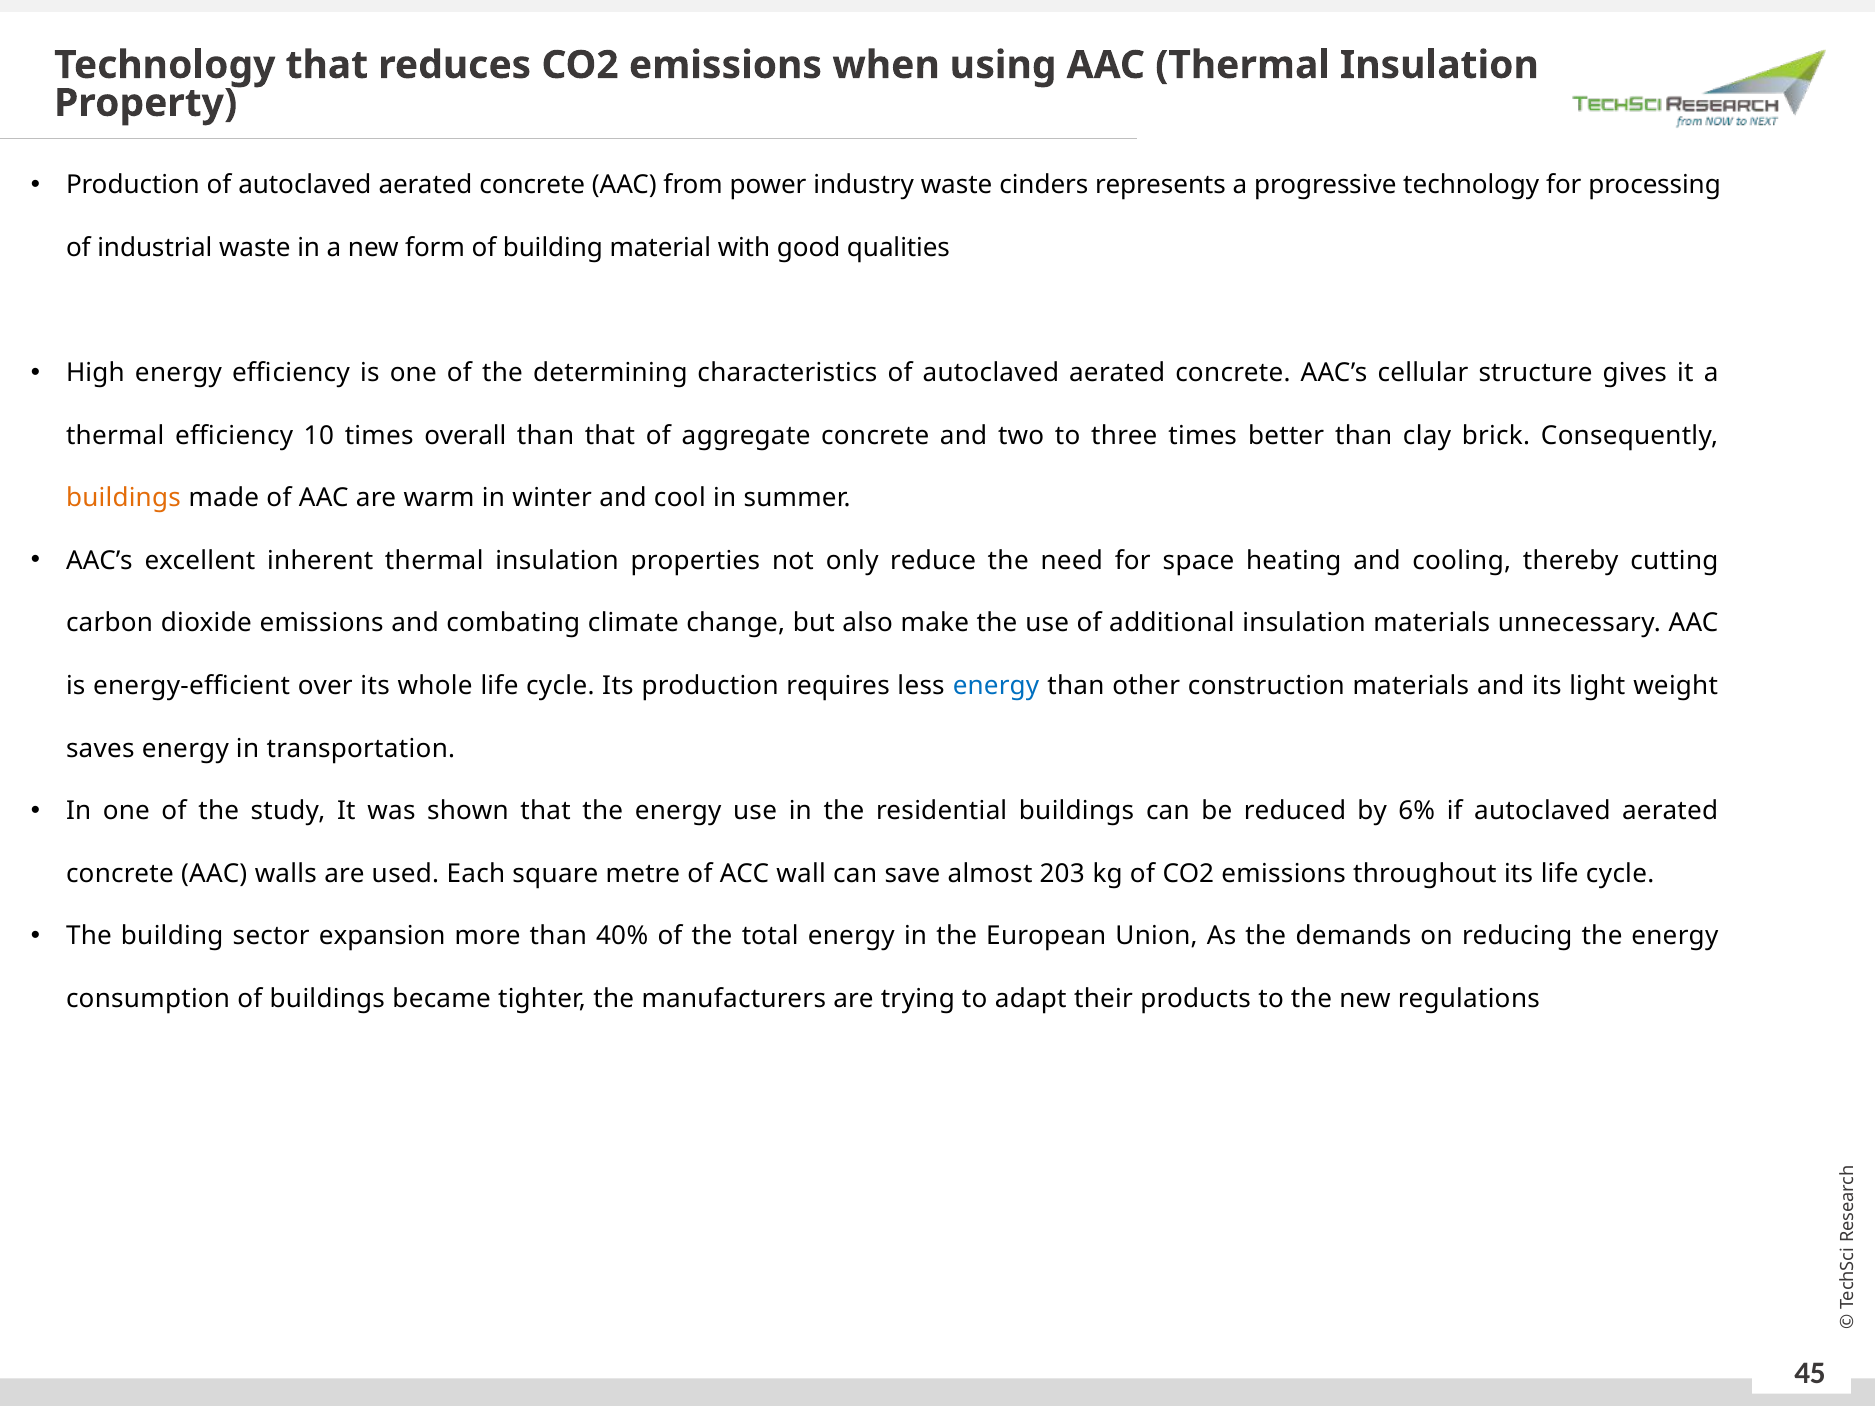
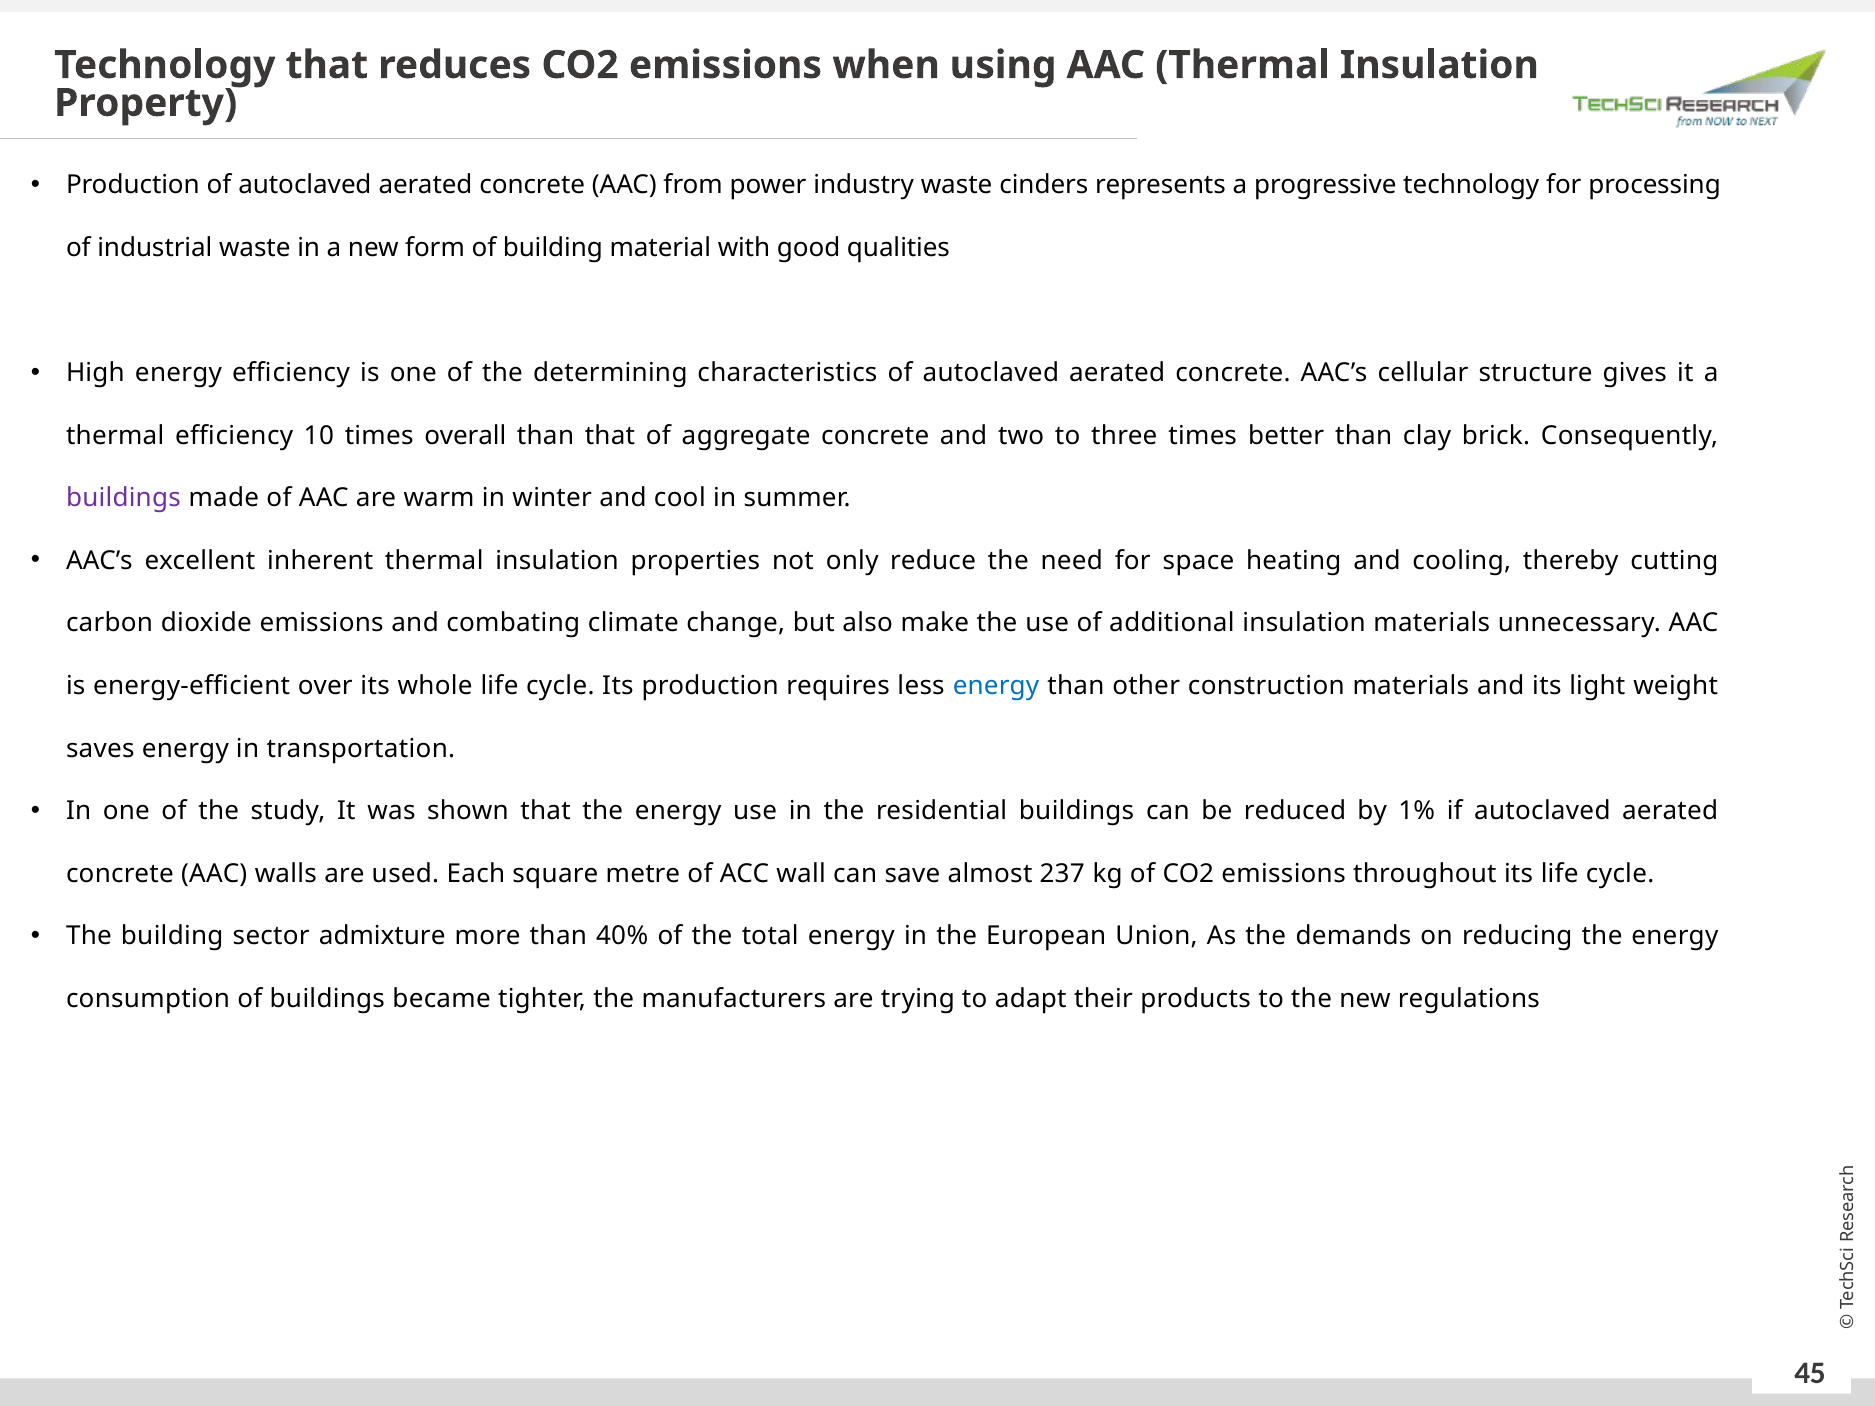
buildings at (123, 498) colour: orange -> purple
6%: 6% -> 1%
203: 203 -> 237
expansion: expansion -> admixture
